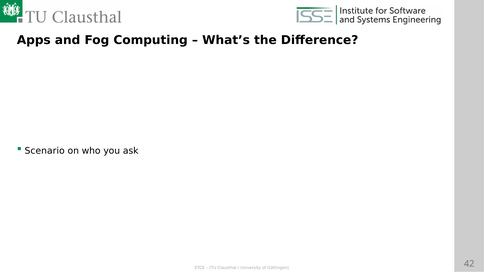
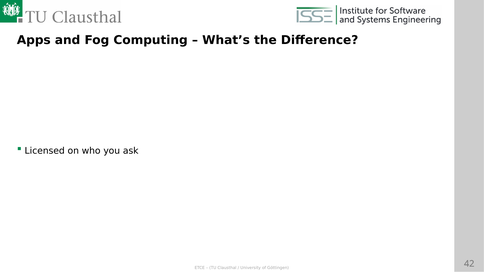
Scenario: Scenario -> Licensed
